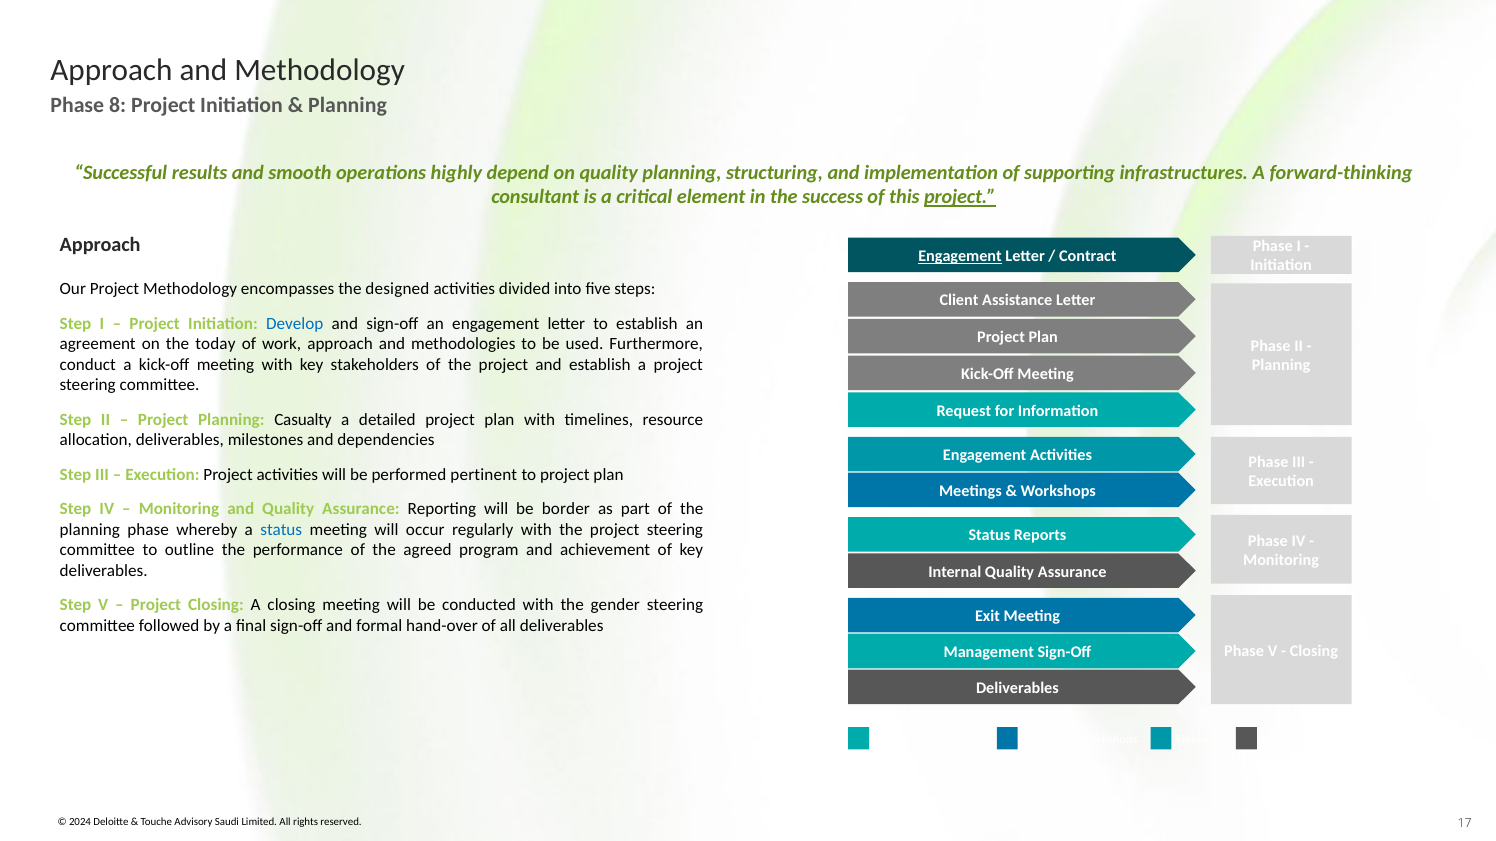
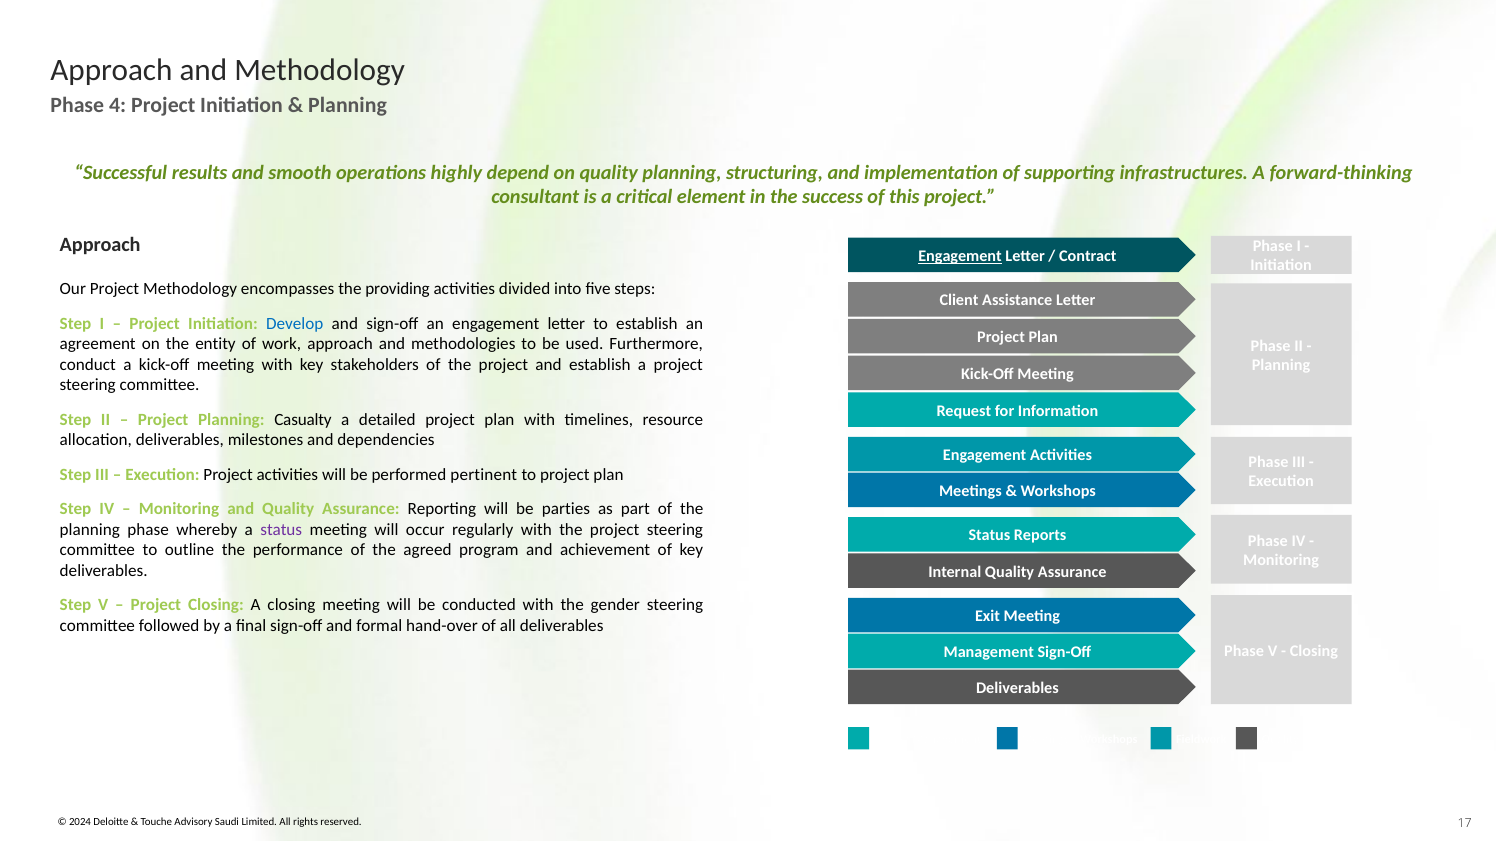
8: 8 -> 4
project at (960, 197) underline: present -> none
designed: designed -> providing
today: today -> entity
border: border -> parties
status at (281, 530) colour: blue -> purple
